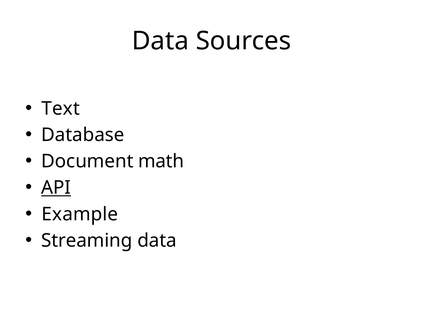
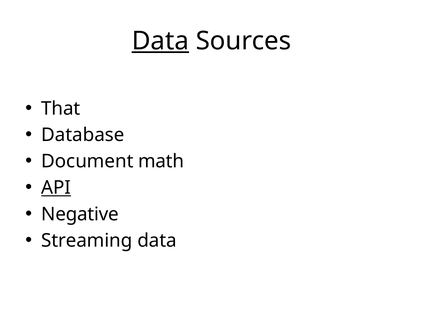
Data at (160, 41) underline: none -> present
Text: Text -> That
Example: Example -> Negative
